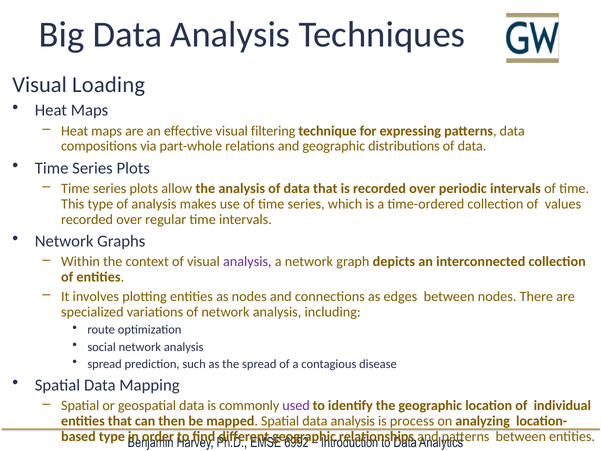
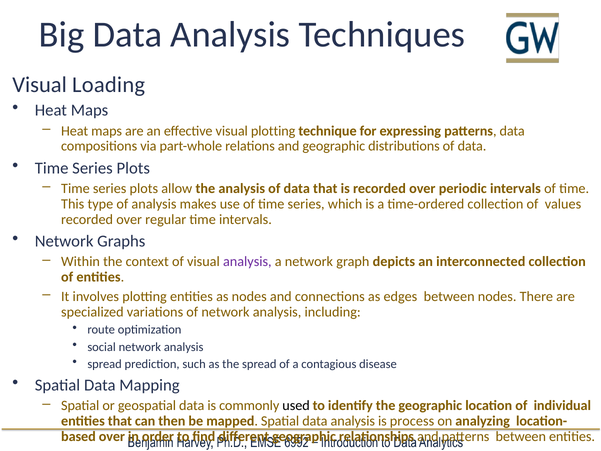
visual filtering: filtering -> plotting
used colour: purple -> black
type at (112, 436): type -> over
